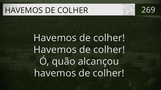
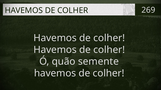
alcançou: alcançou -> semente
